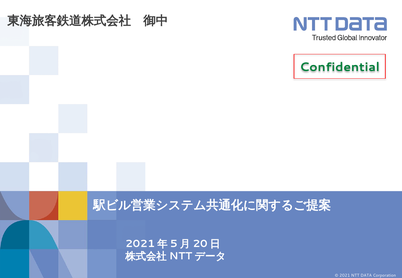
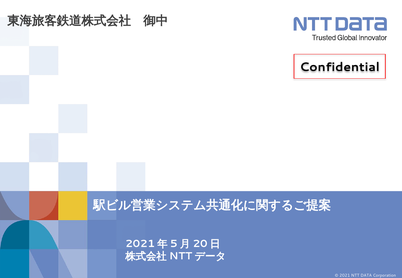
Confidential colour: green -> black
